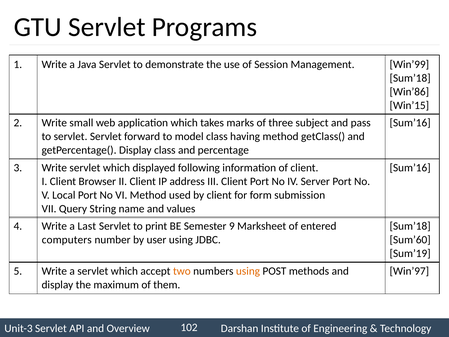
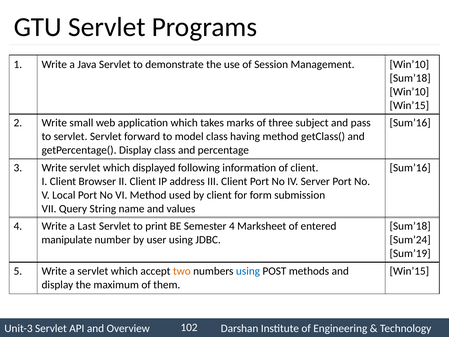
Management Win’99: Win’99 -> Win’10
Win’86 at (409, 92): Win’86 -> Win’10
Semester 9: 9 -> 4
computers: computers -> manipulate
Sum’60: Sum’60 -> Sum’24
using at (248, 271) colour: orange -> blue
Win’97 at (409, 271): Win’97 -> Win’15
